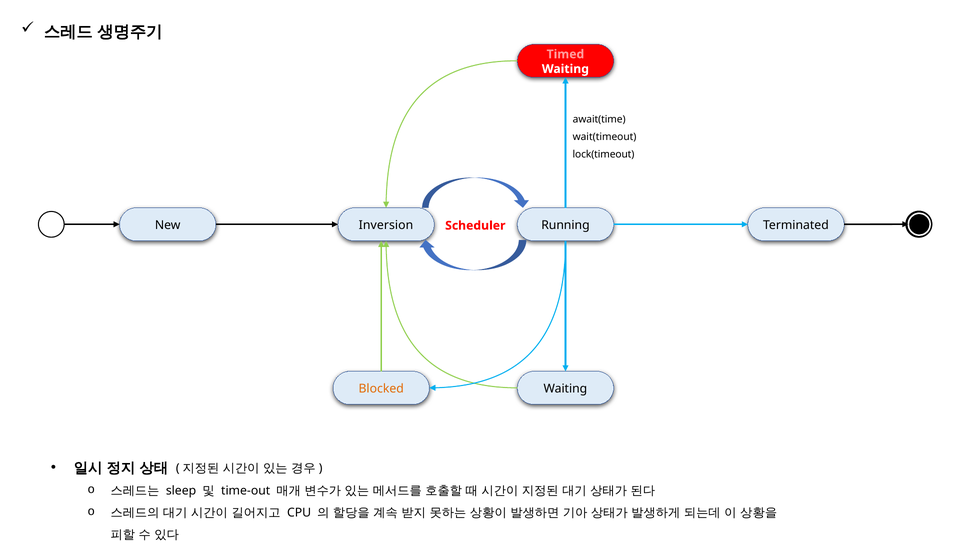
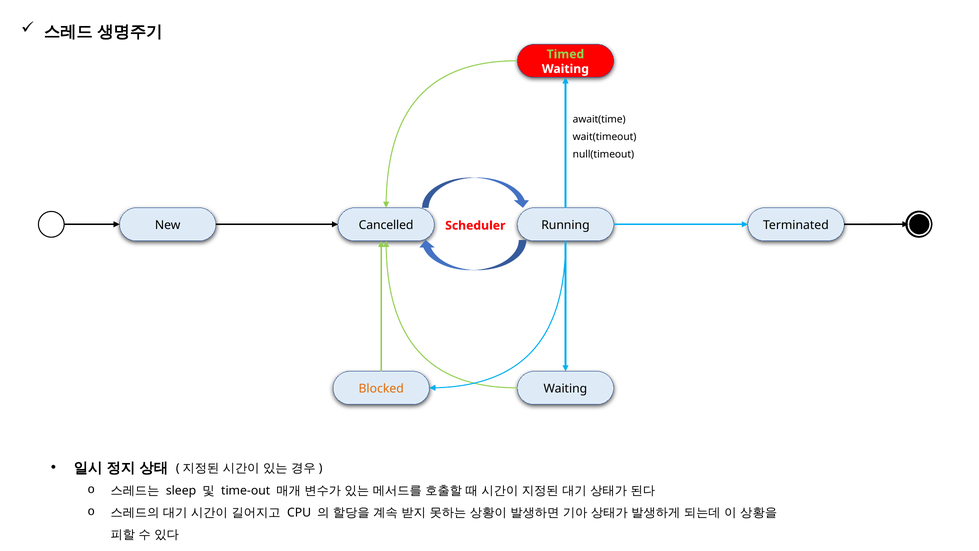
Timed colour: pink -> light green
lock(timeout: lock(timeout -> null(timeout
Inversion: Inversion -> Cancelled
